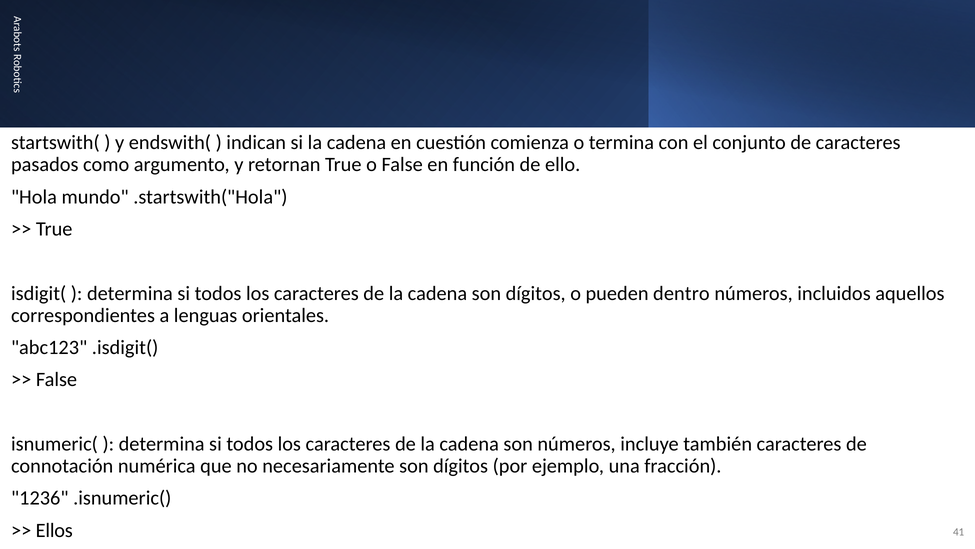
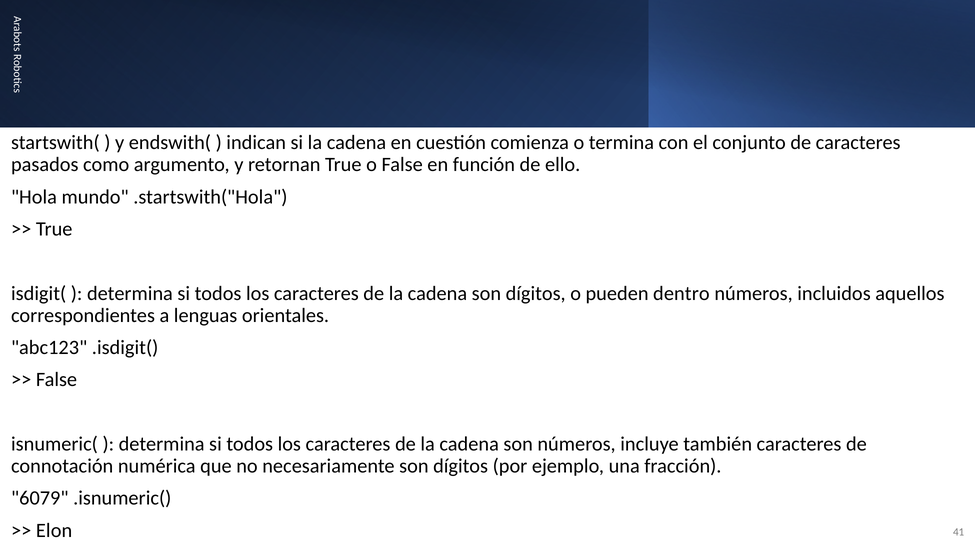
1236: 1236 -> 6079
Ellos: Ellos -> Elon
